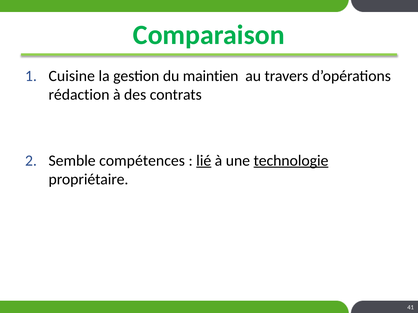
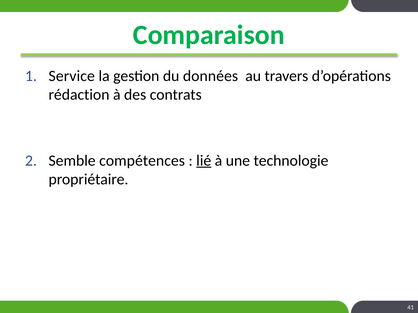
Cuisine: Cuisine -> Service
maintien: maintien -> données
technologie underline: present -> none
